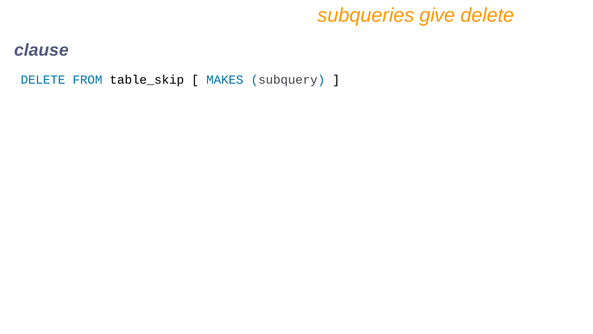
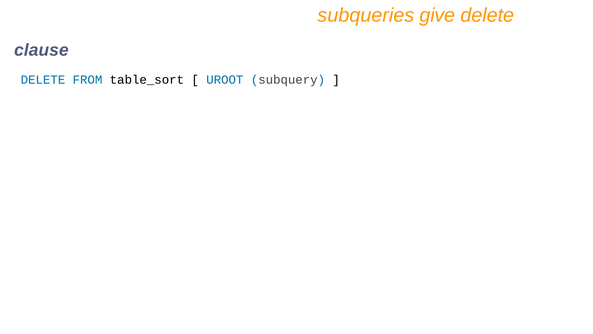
table_skip: table_skip -> table_sort
MAKES: MAKES -> UROOT
